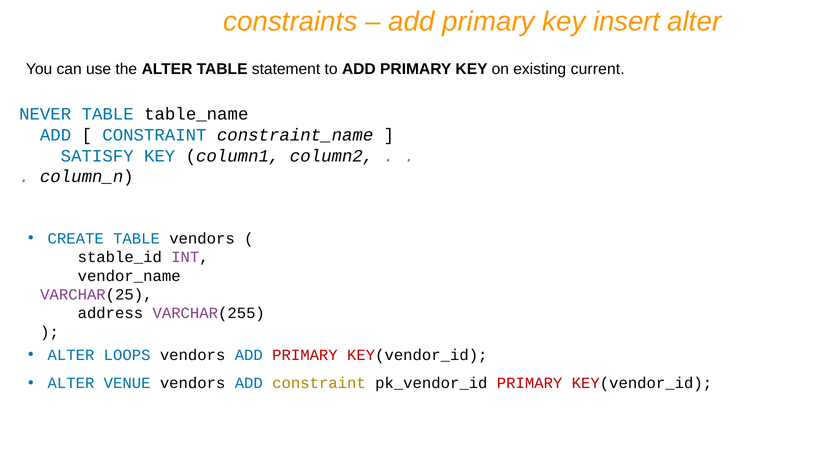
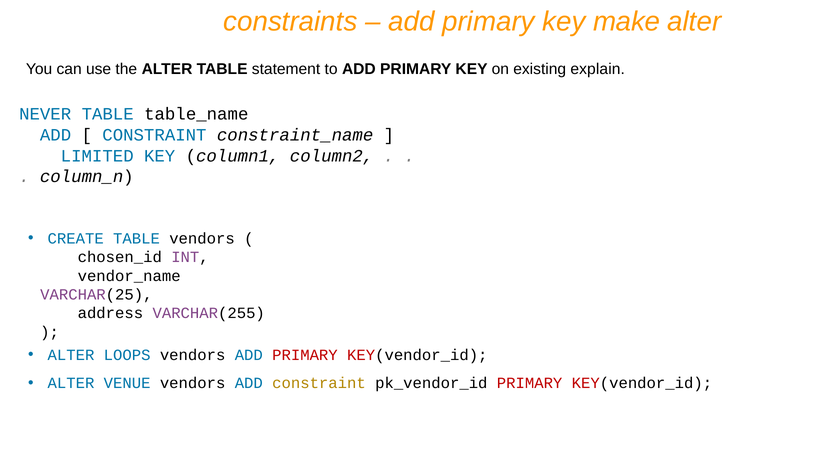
insert: insert -> make
current: current -> explain
SATISFY: SATISFY -> LIMITED
stable_id: stable_id -> chosen_id
